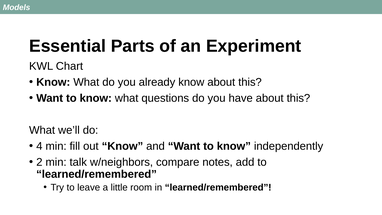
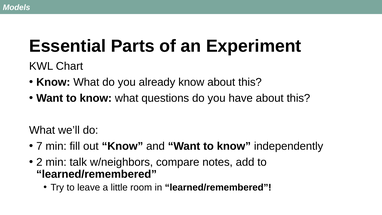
4: 4 -> 7
